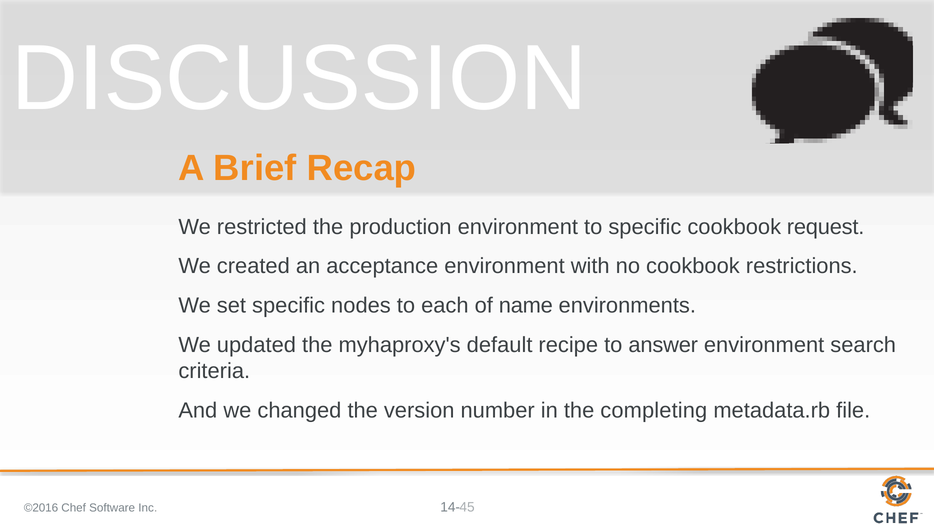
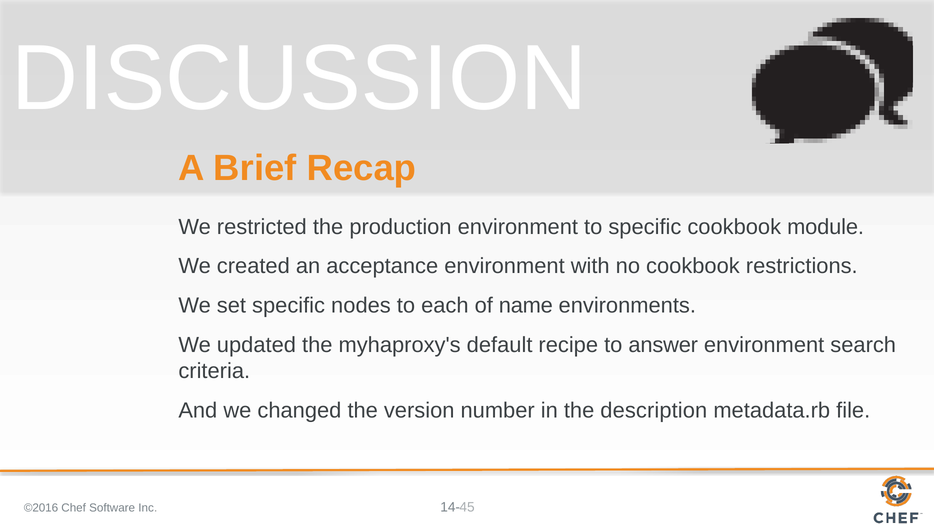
request: request -> module
completing: completing -> description
